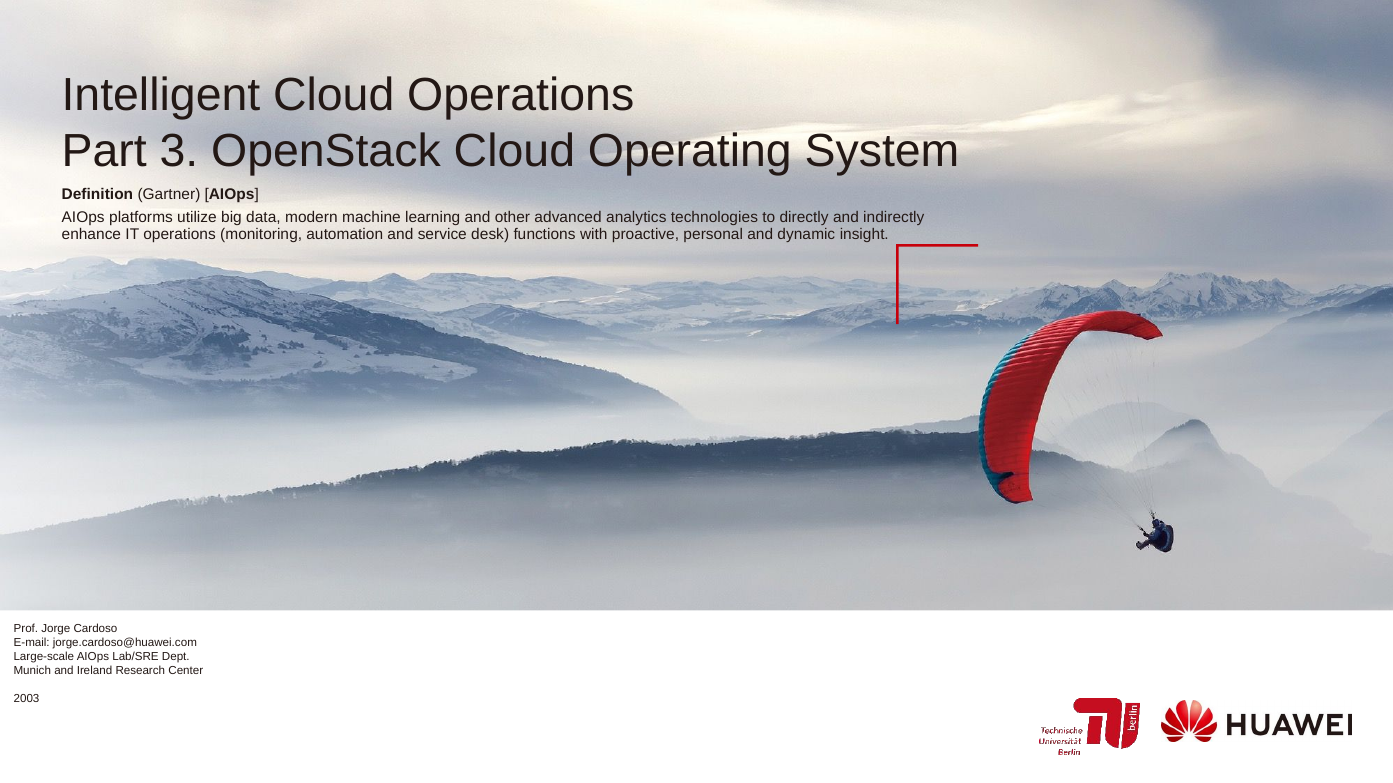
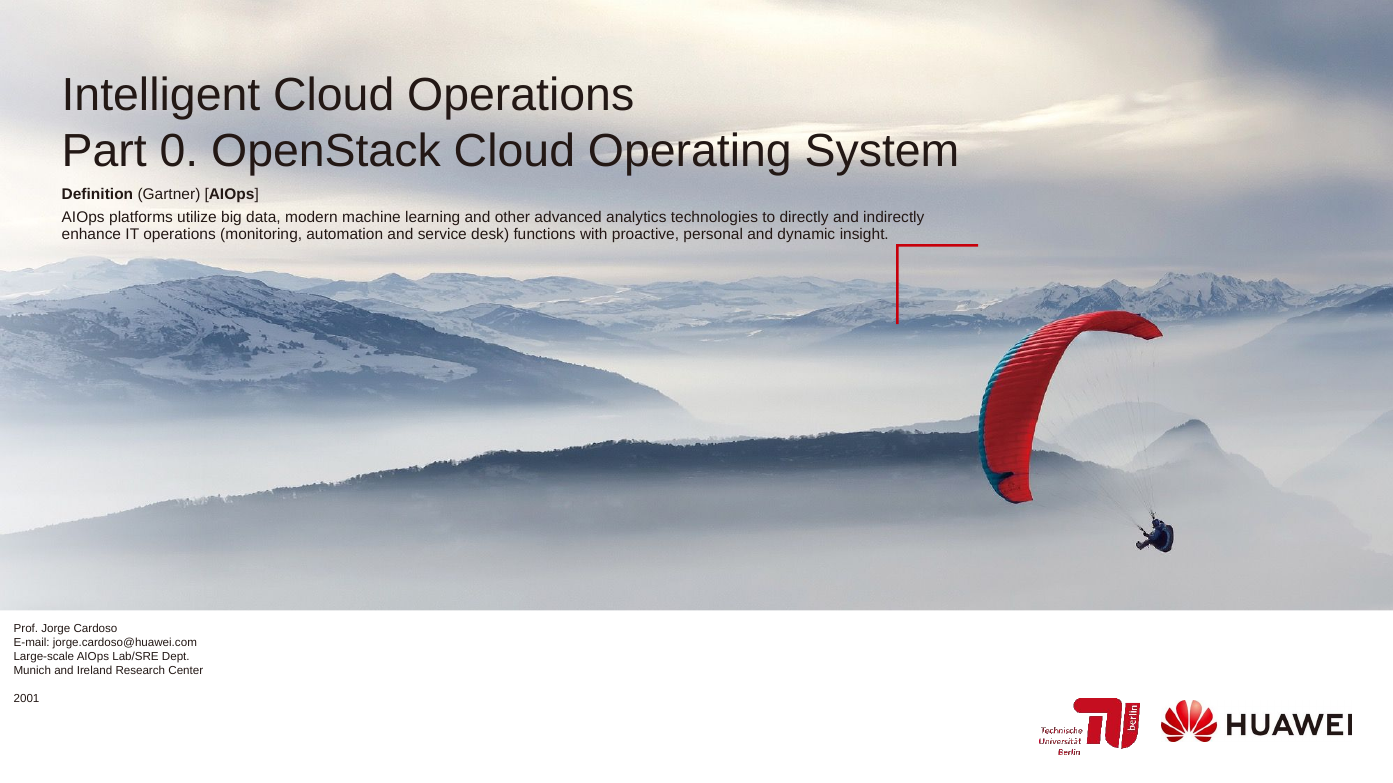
3: 3 -> 0
2003: 2003 -> 2001
